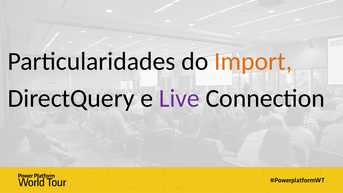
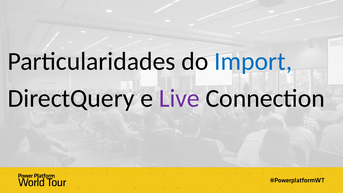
Import colour: orange -> blue
